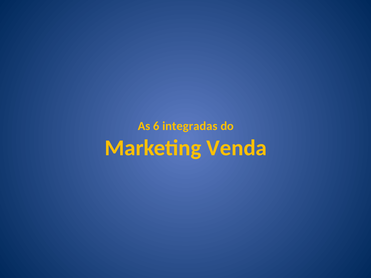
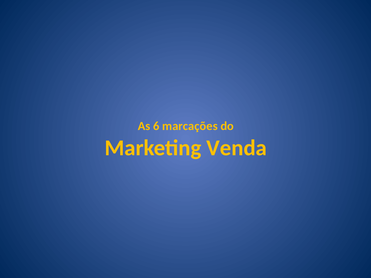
integradas: integradas -> marcações
